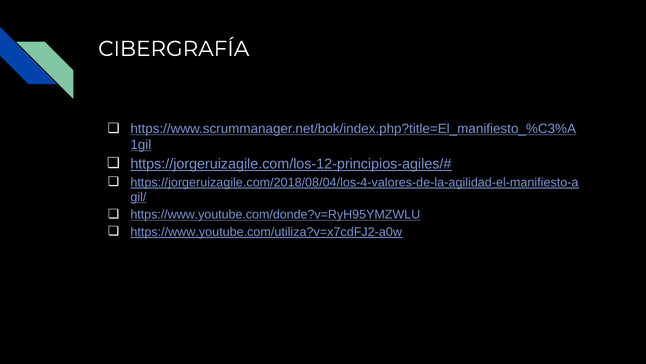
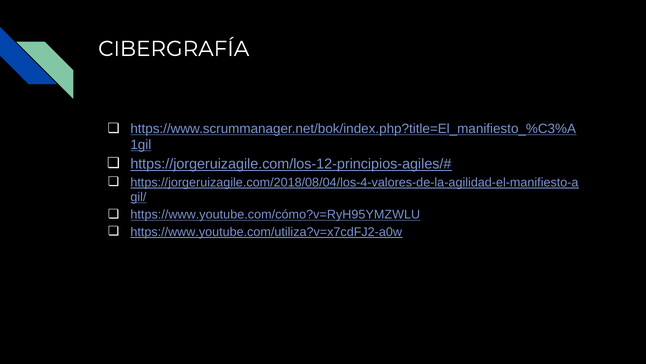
https://www.youtube.com/donde?v=RyH95YMZWLU: https://www.youtube.com/donde?v=RyH95YMZWLU -> https://www.youtube.com/cómo?v=RyH95YMZWLU
